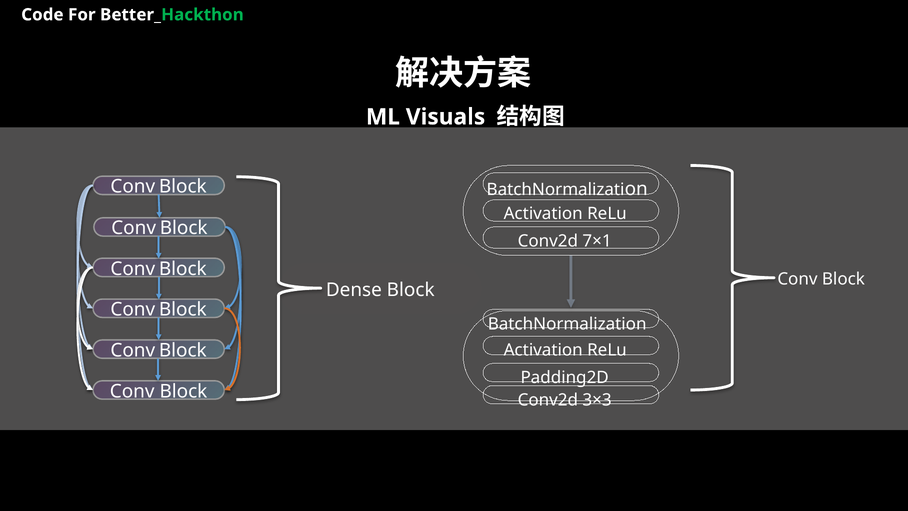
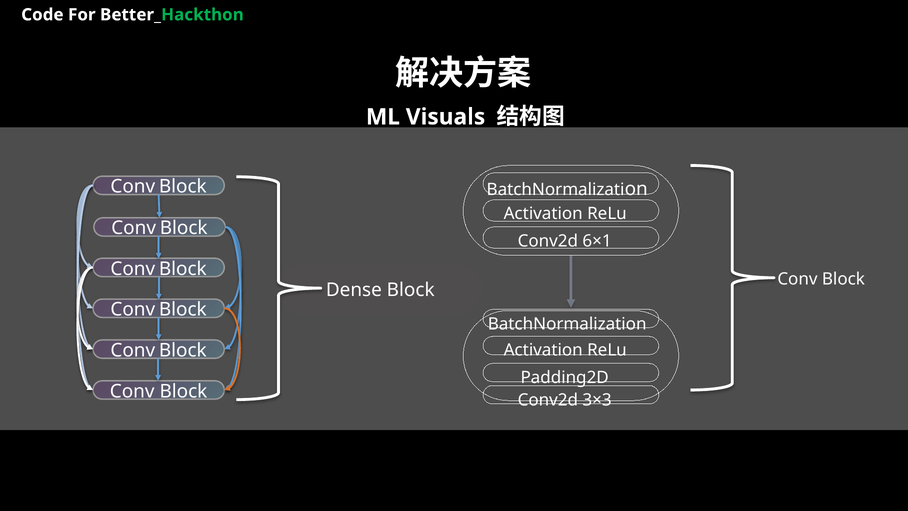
7×1: 7×1 -> 6×1
